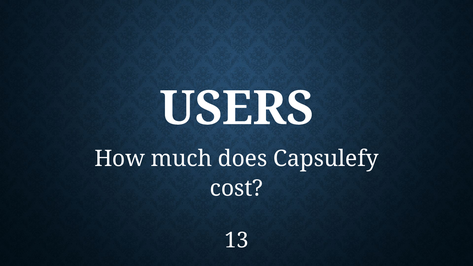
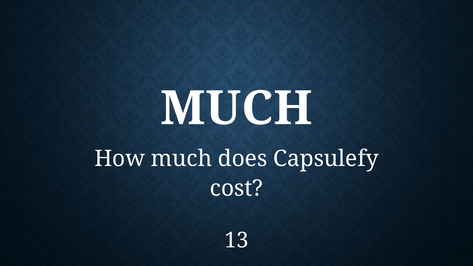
USERS at (237, 109): USERS -> MUCH
